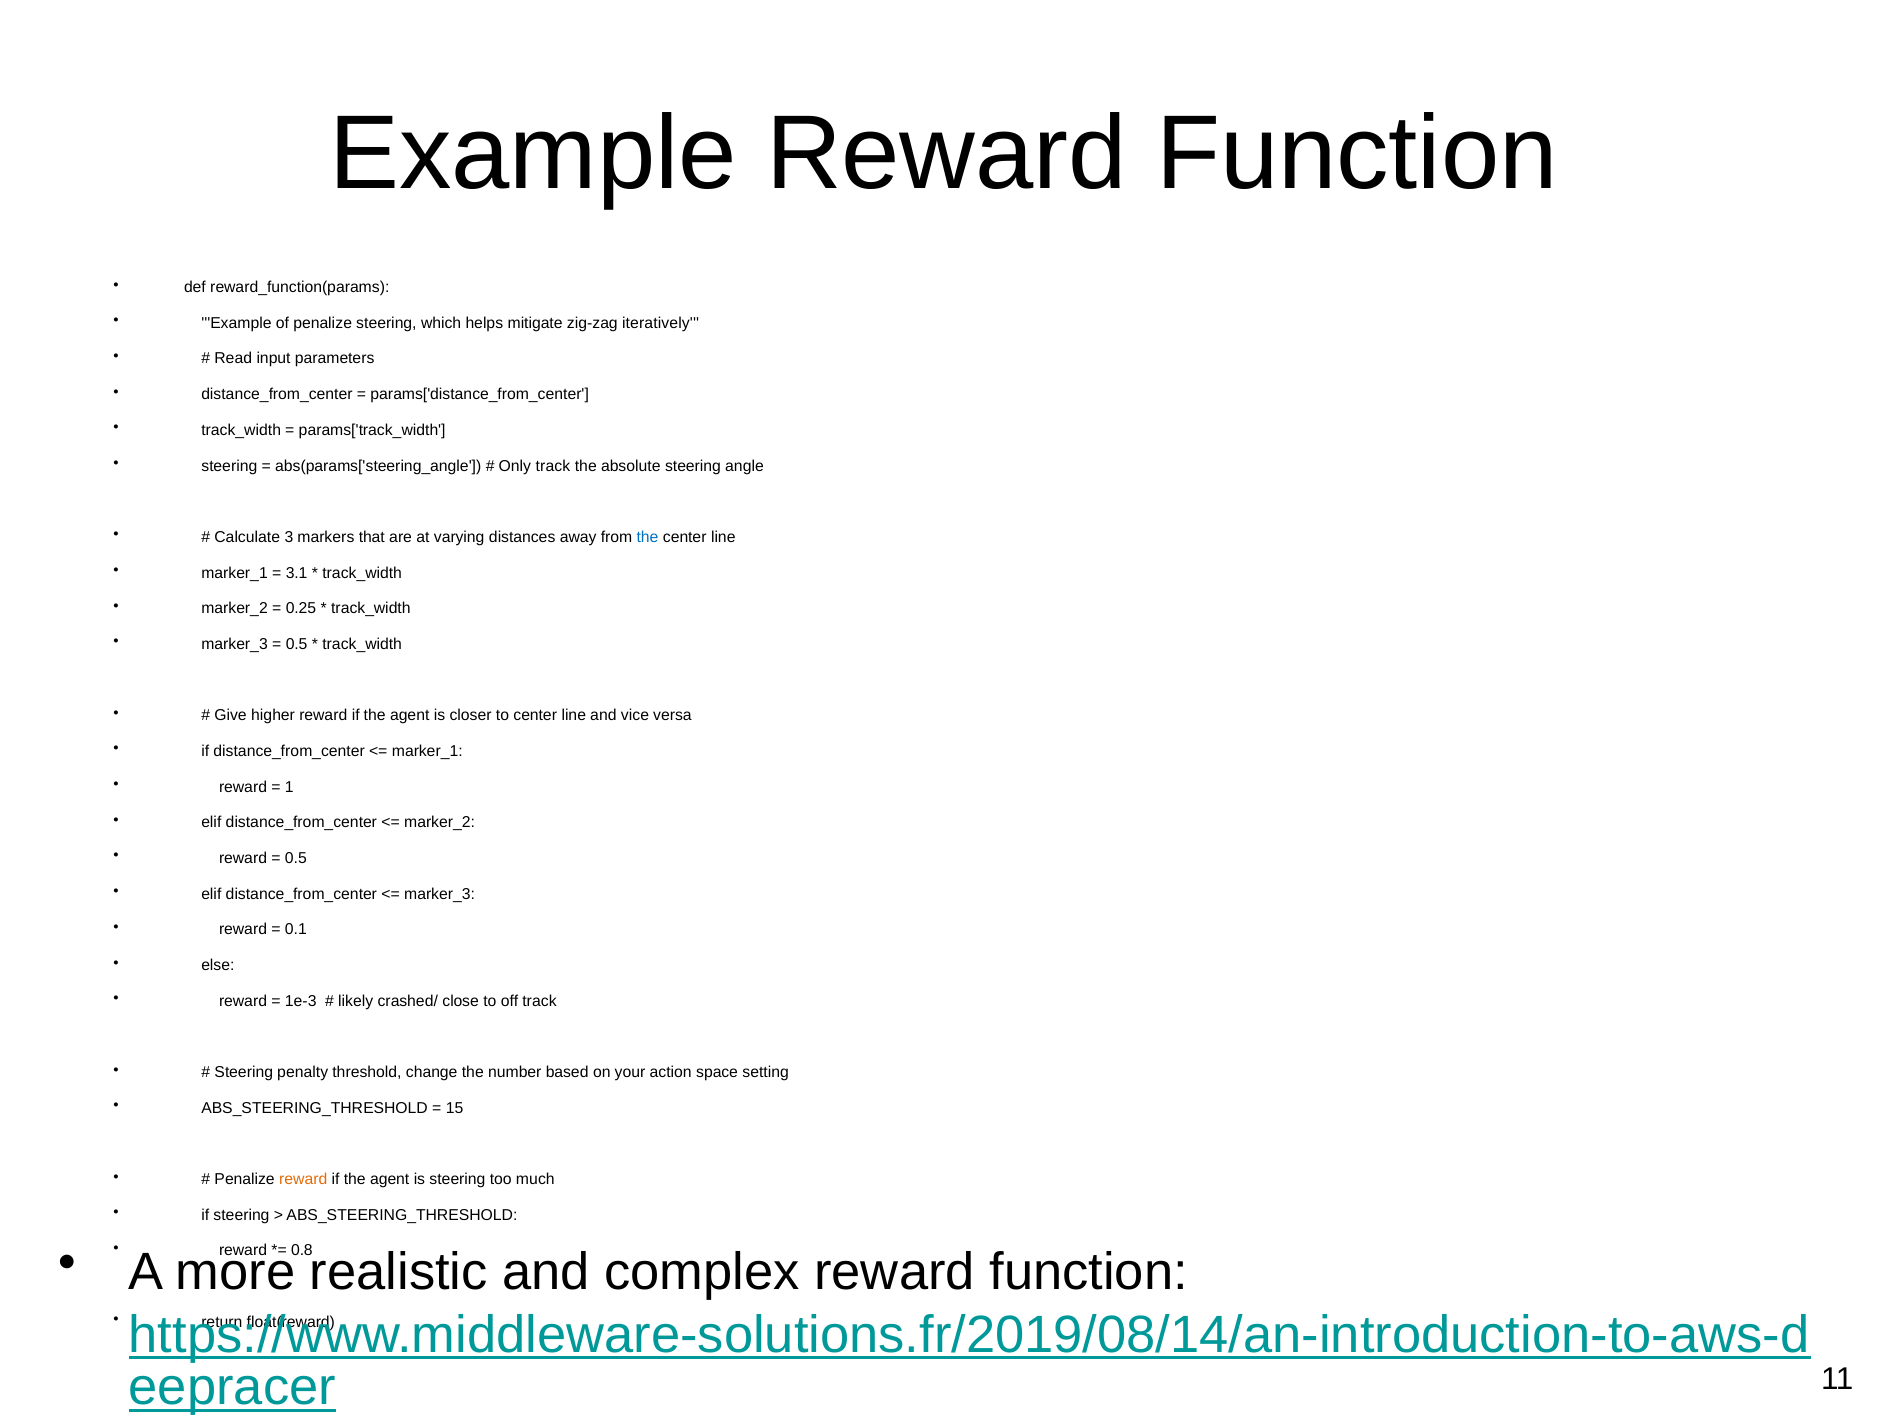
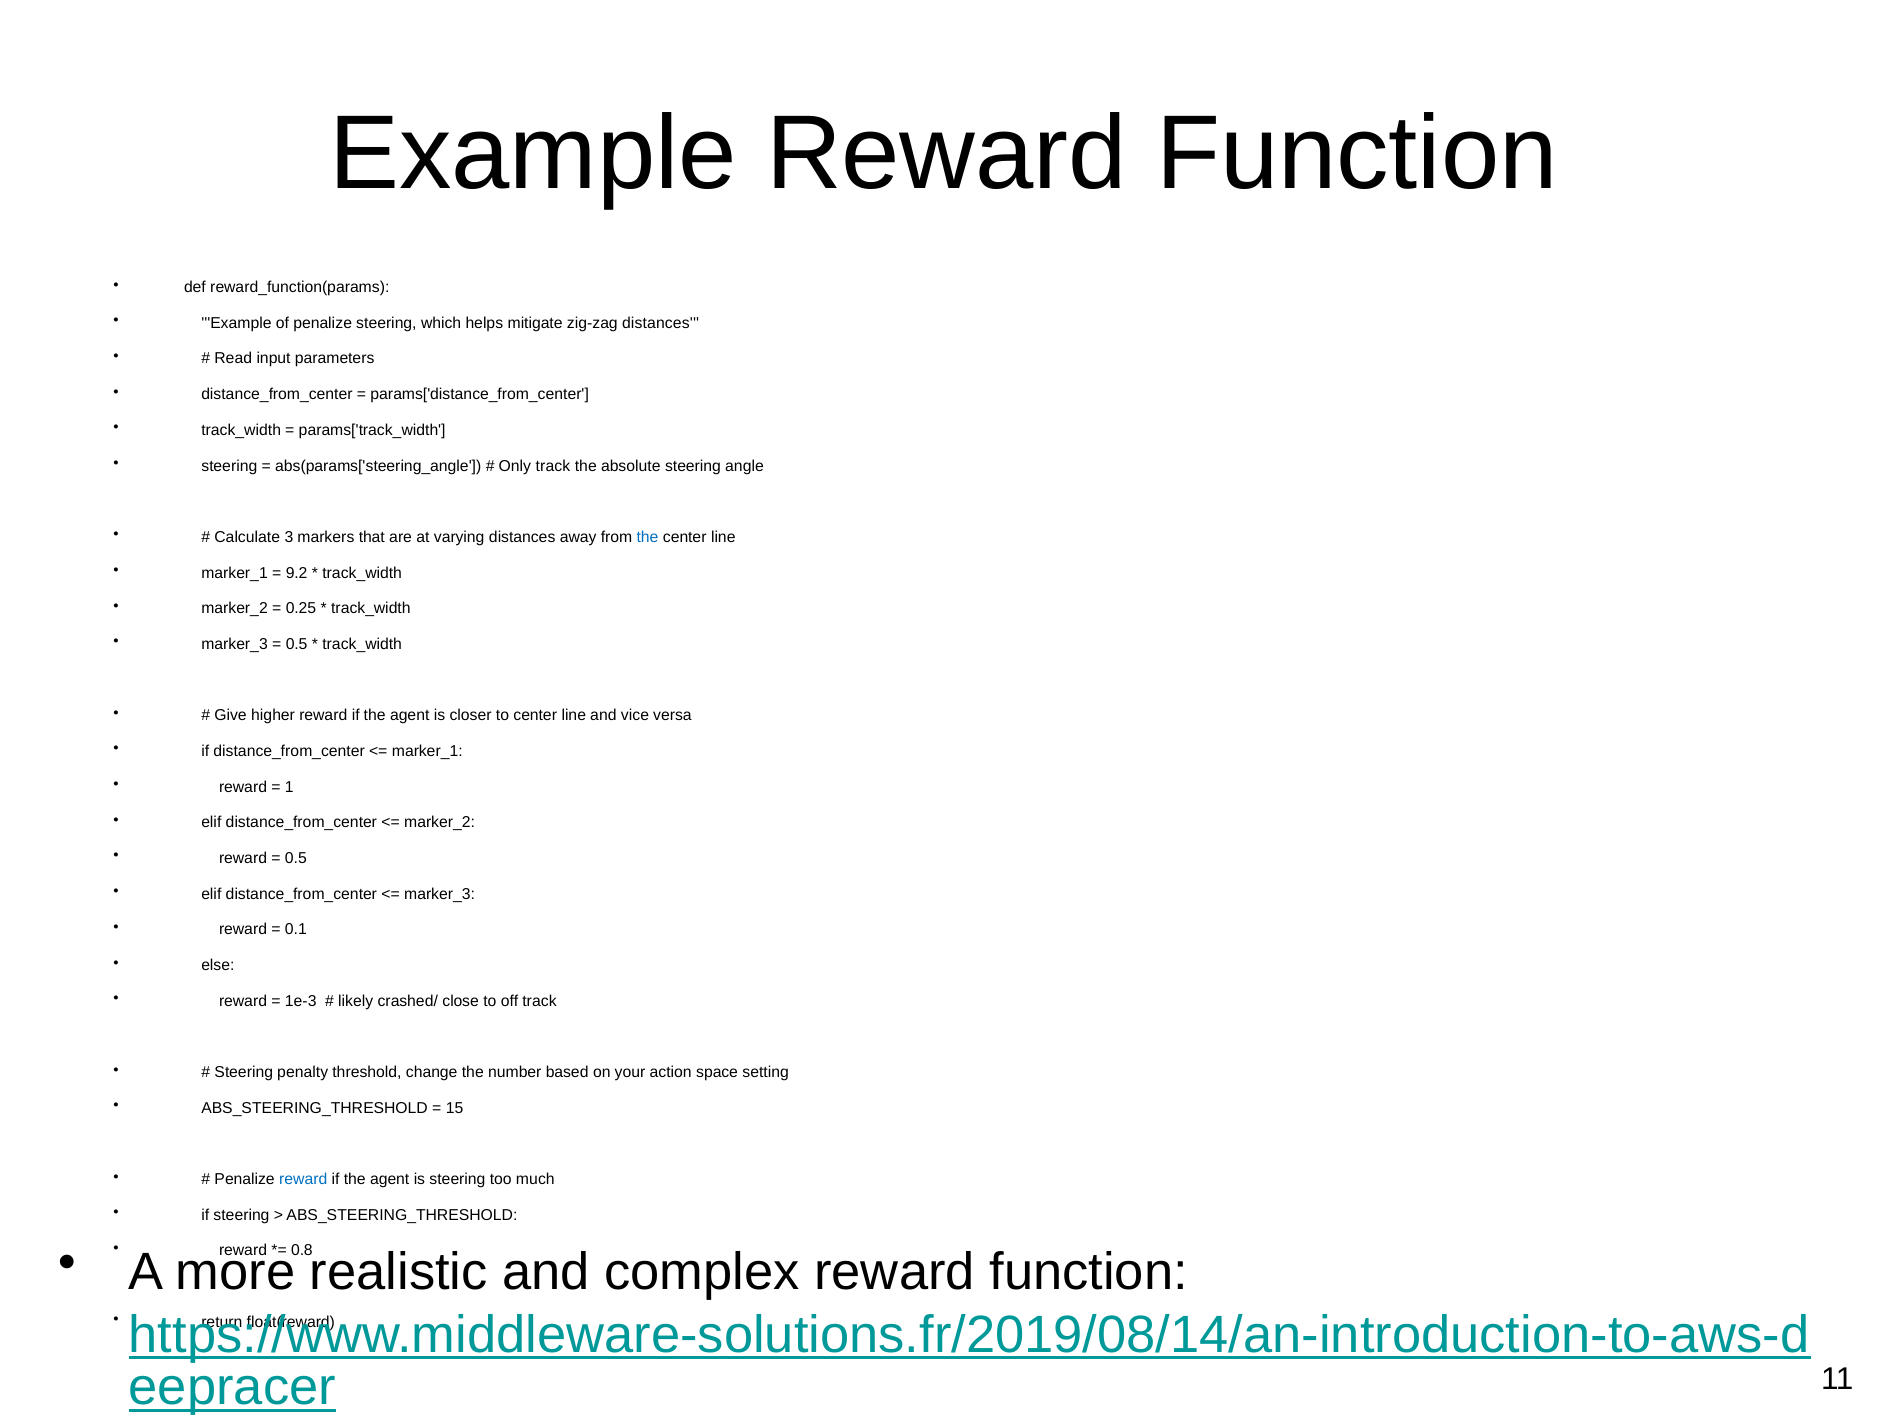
zig-zag iteratively: iteratively -> distances
3.1: 3.1 -> 9.2
reward at (303, 1179) colour: orange -> blue
